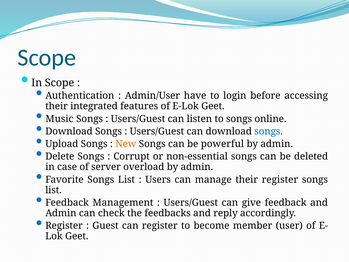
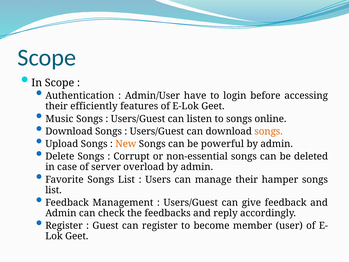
integrated: integrated -> efficiently
songs at (269, 131) colour: blue -> orange
their register: register -> hamper
